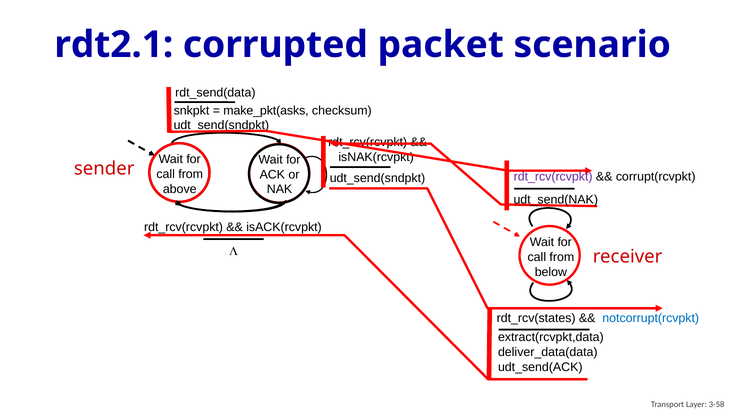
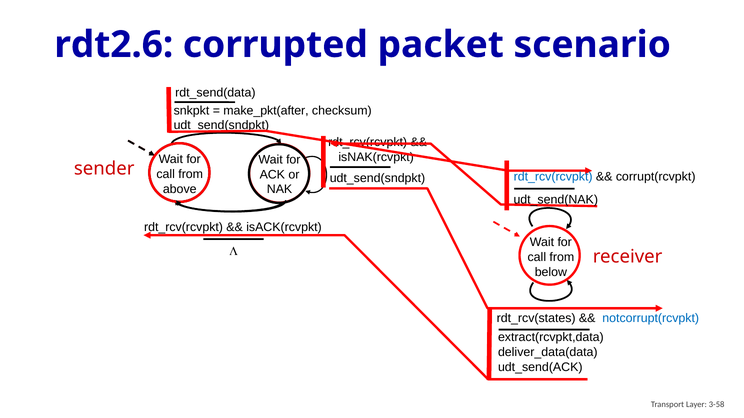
rdt2.1: rdt2.1 -> rdt2.6
make_pkt(asks: make_pkt(asks -> make_pkt(after
rdt_rcv(rcvpkt at (553, 177) colour: purple -> blue
